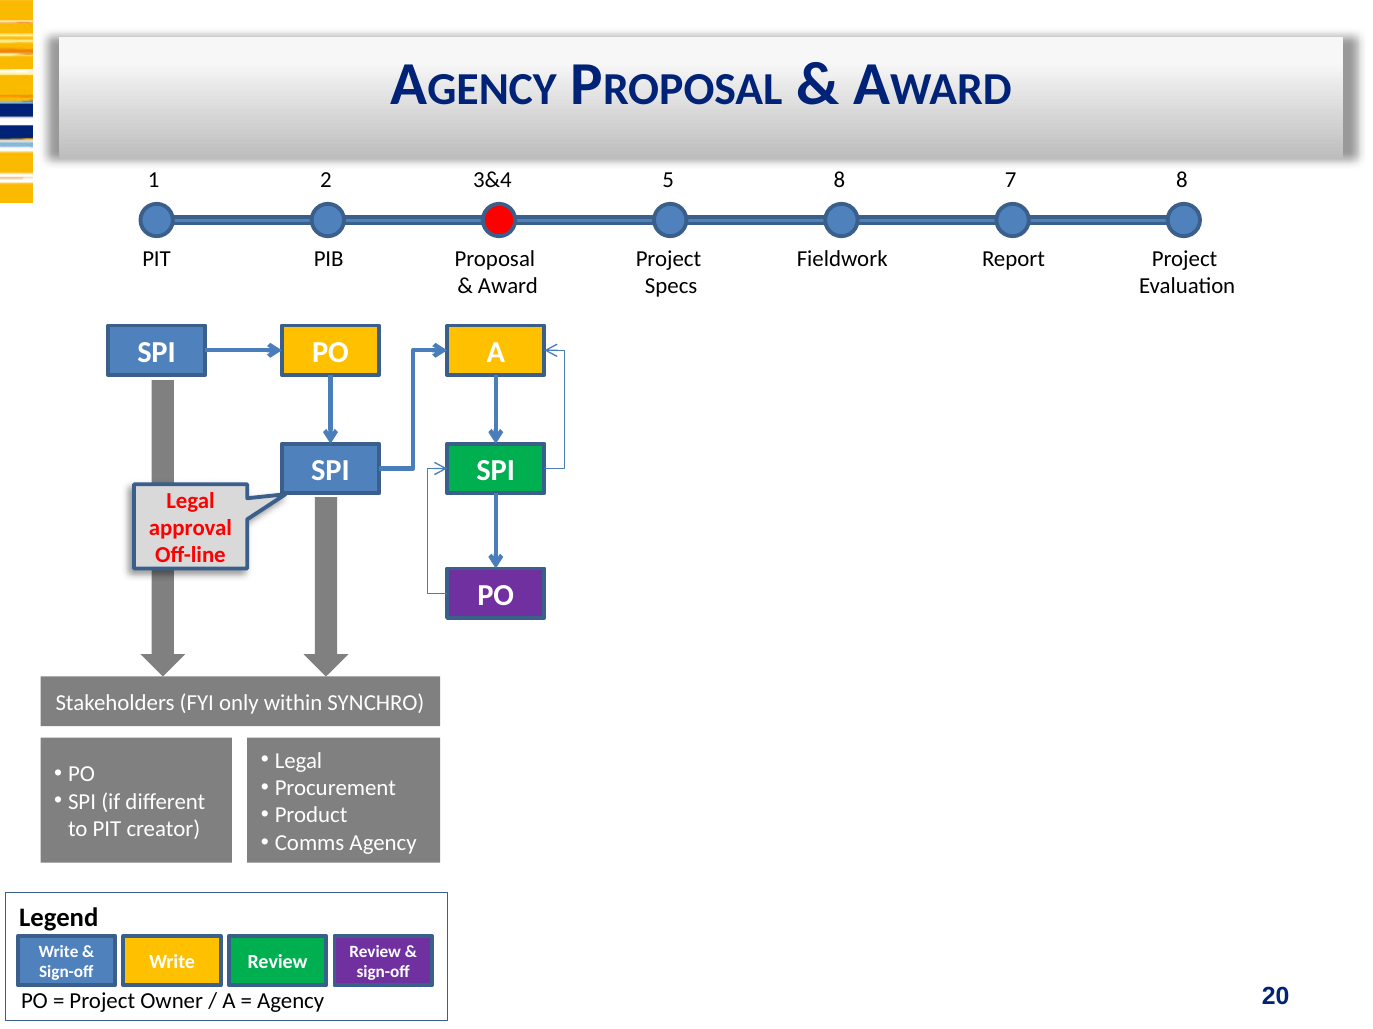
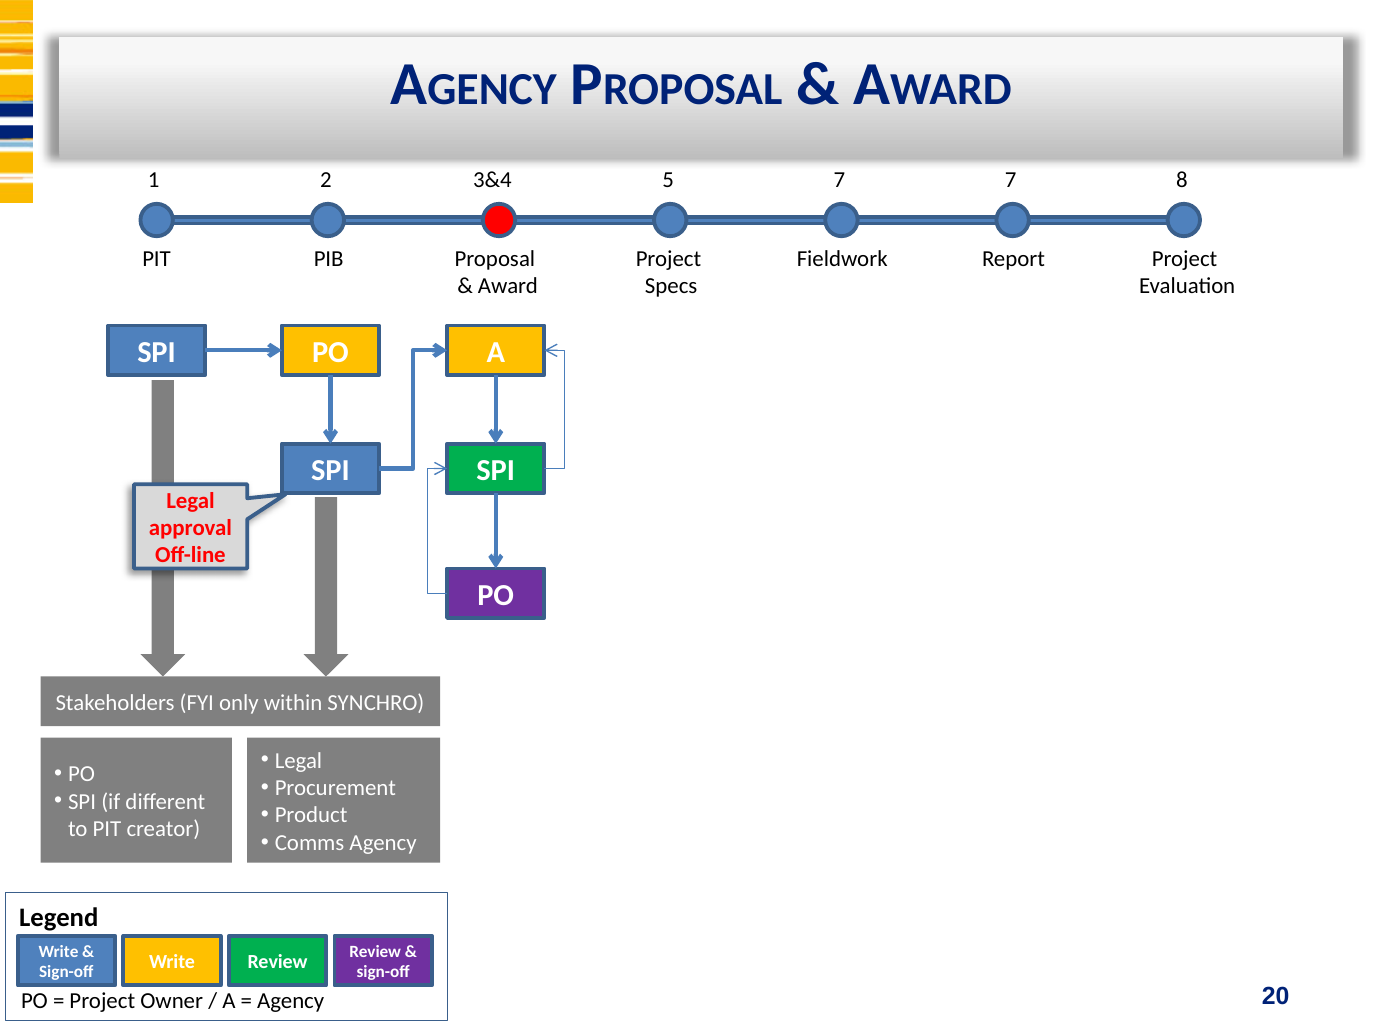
5 8: 8 -> 7
